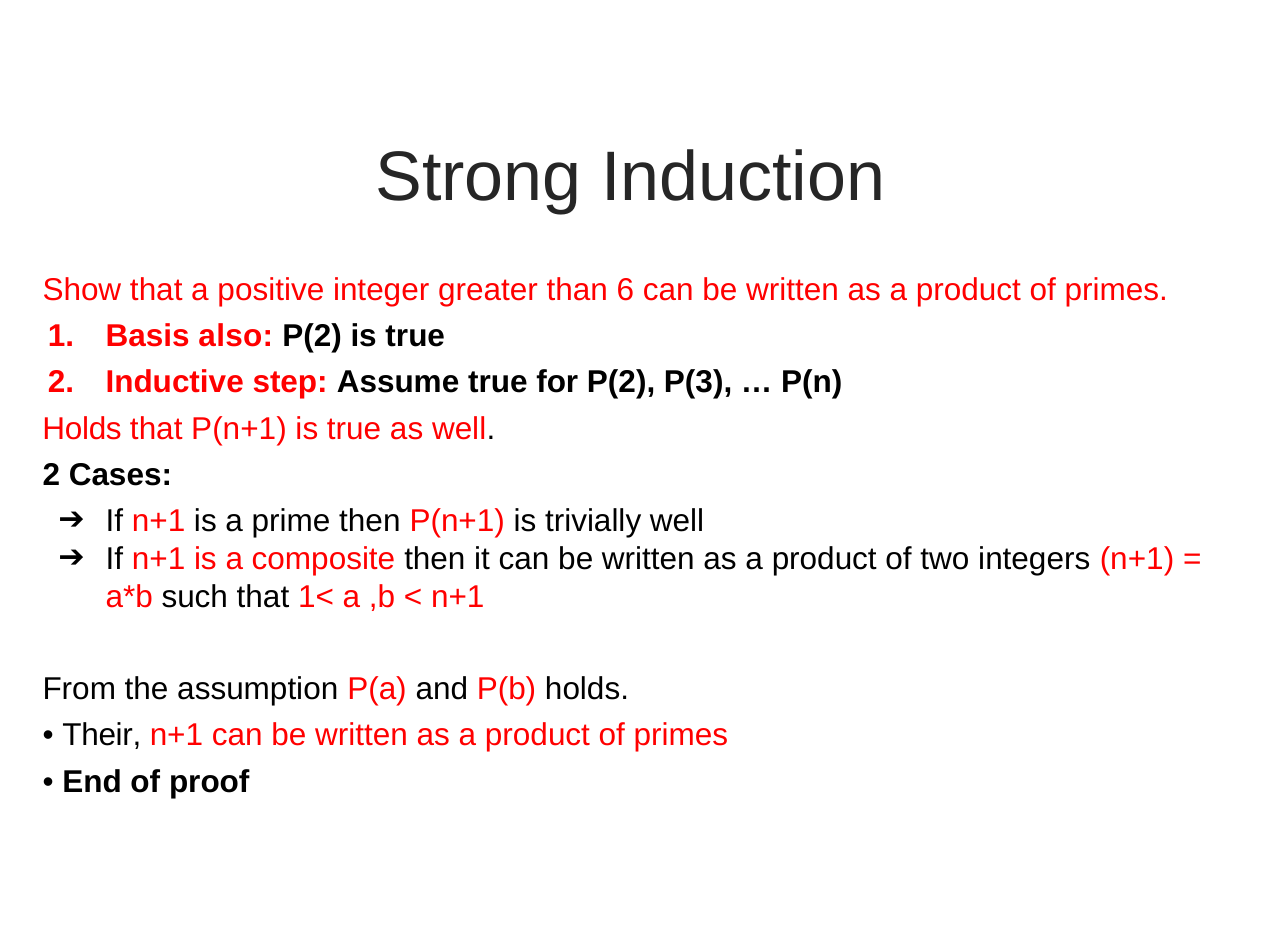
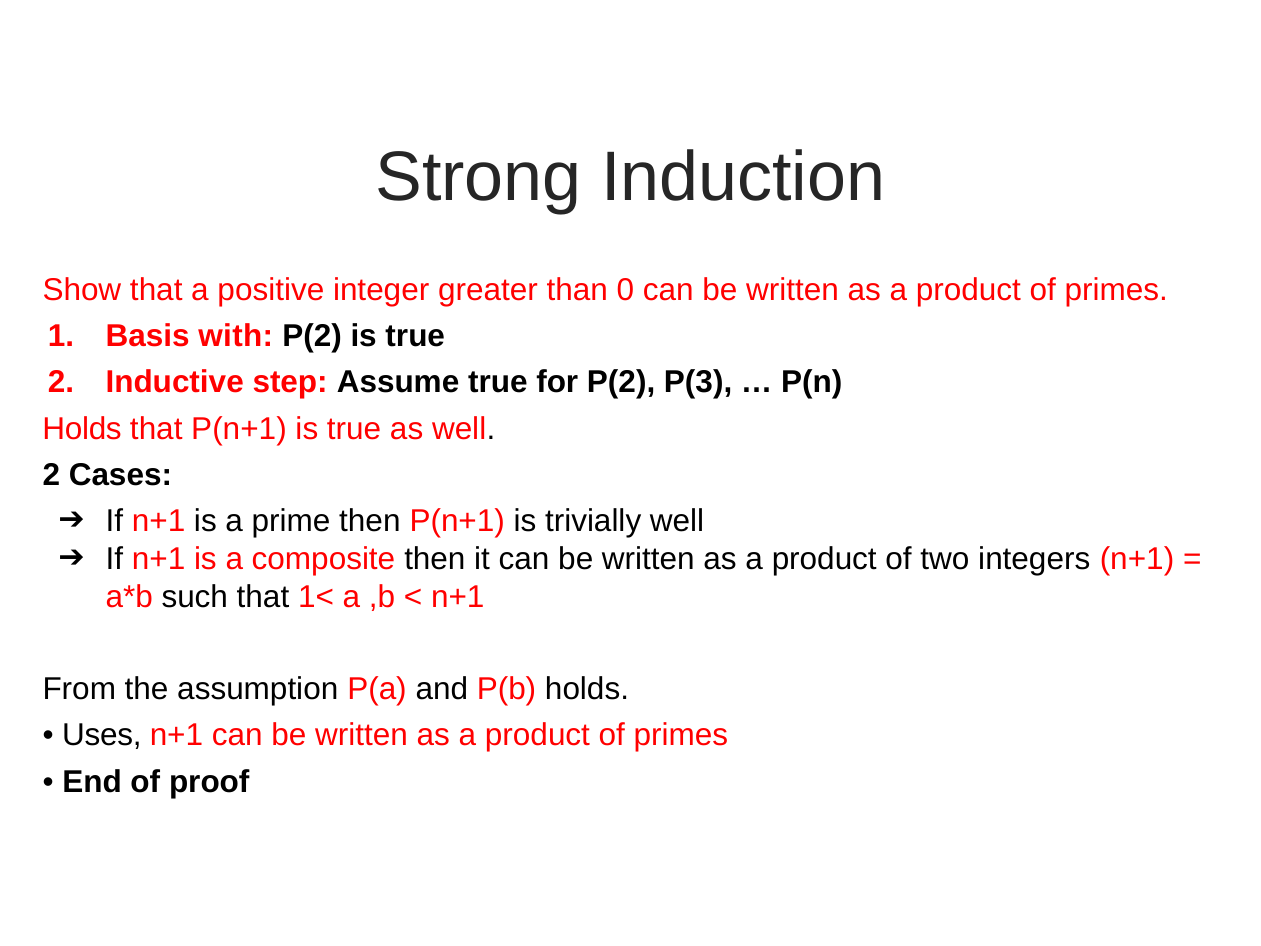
6: 6 -> 0
also: also -> with
Their: Their -> Uses
